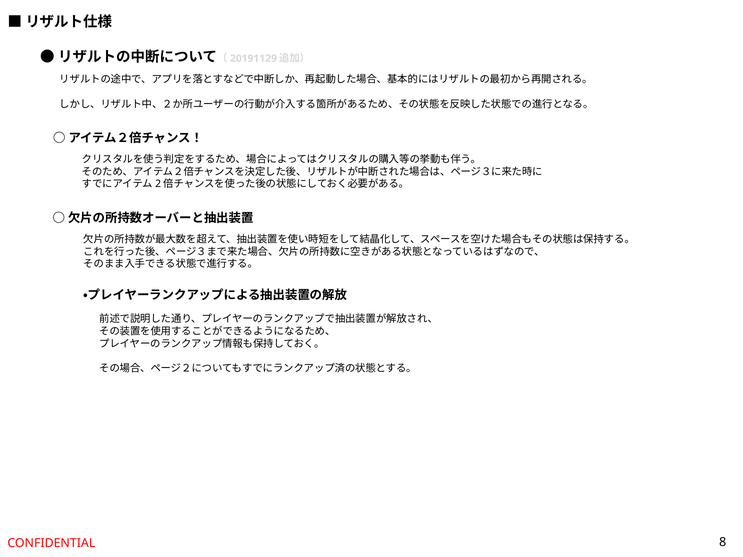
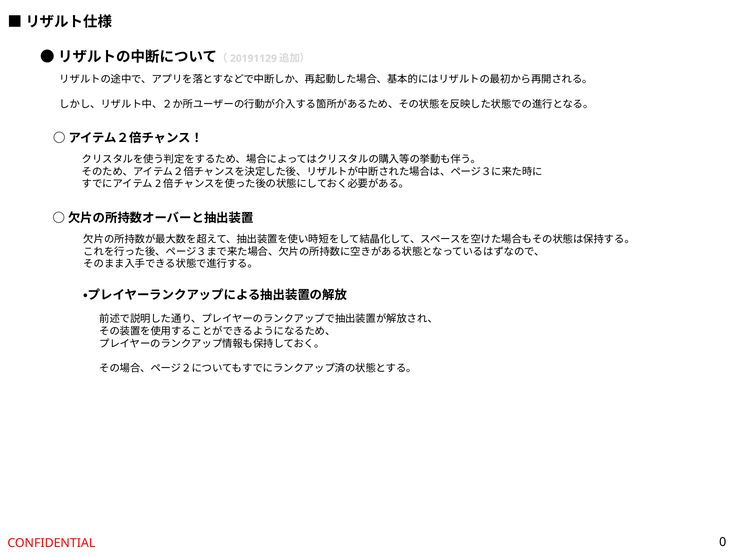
8: 8 -> 0
